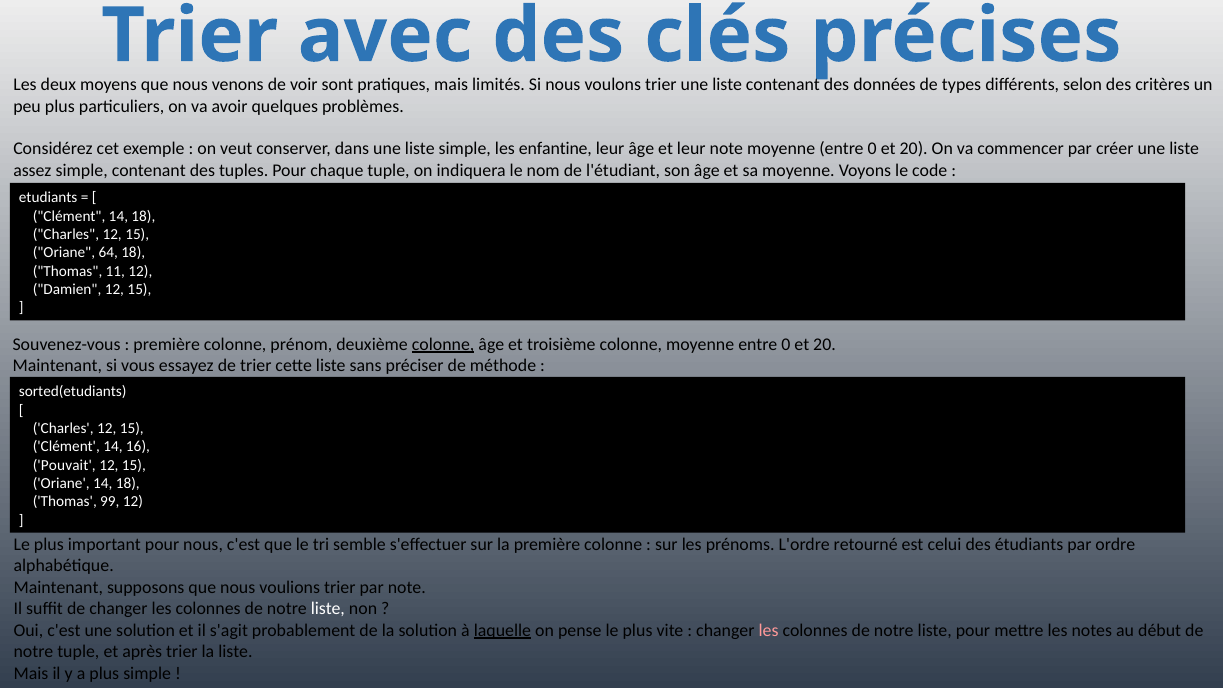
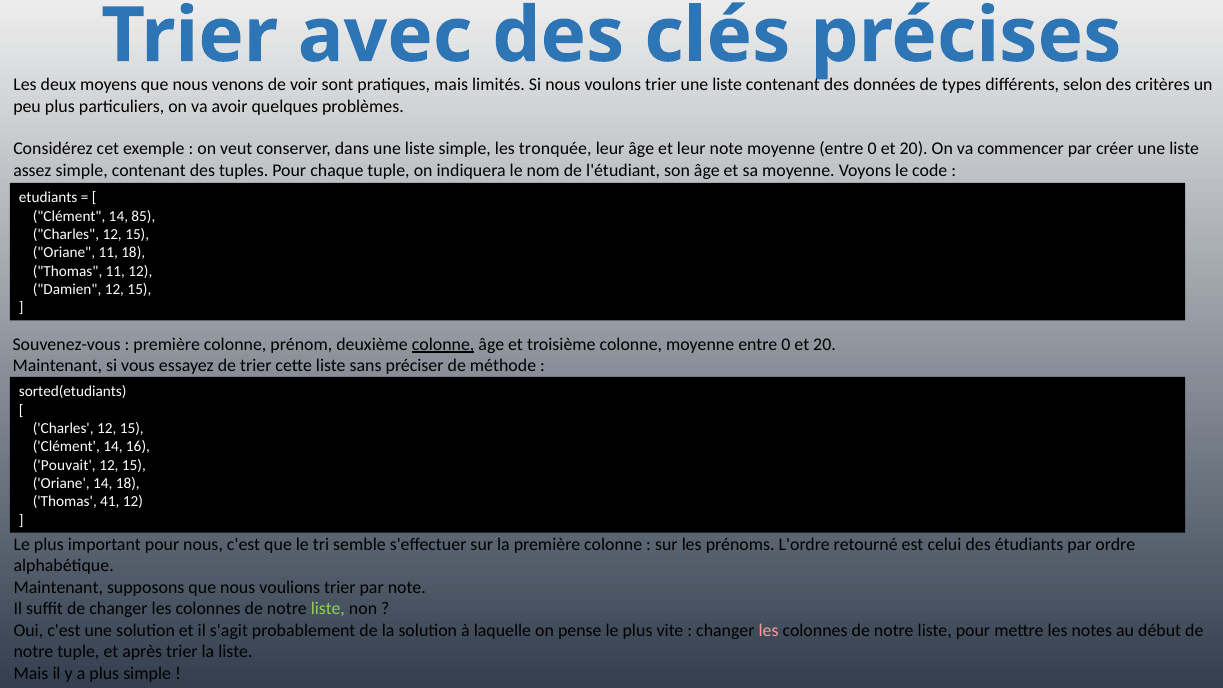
enfantine: enfantine -> tronquée
Clément 14 18: 18 -> 85
Oriane 64: 64 -> 11
99: 99 -> 41
liste at (328, 609) colour: white -> light green
laquelle underline: present -> none
